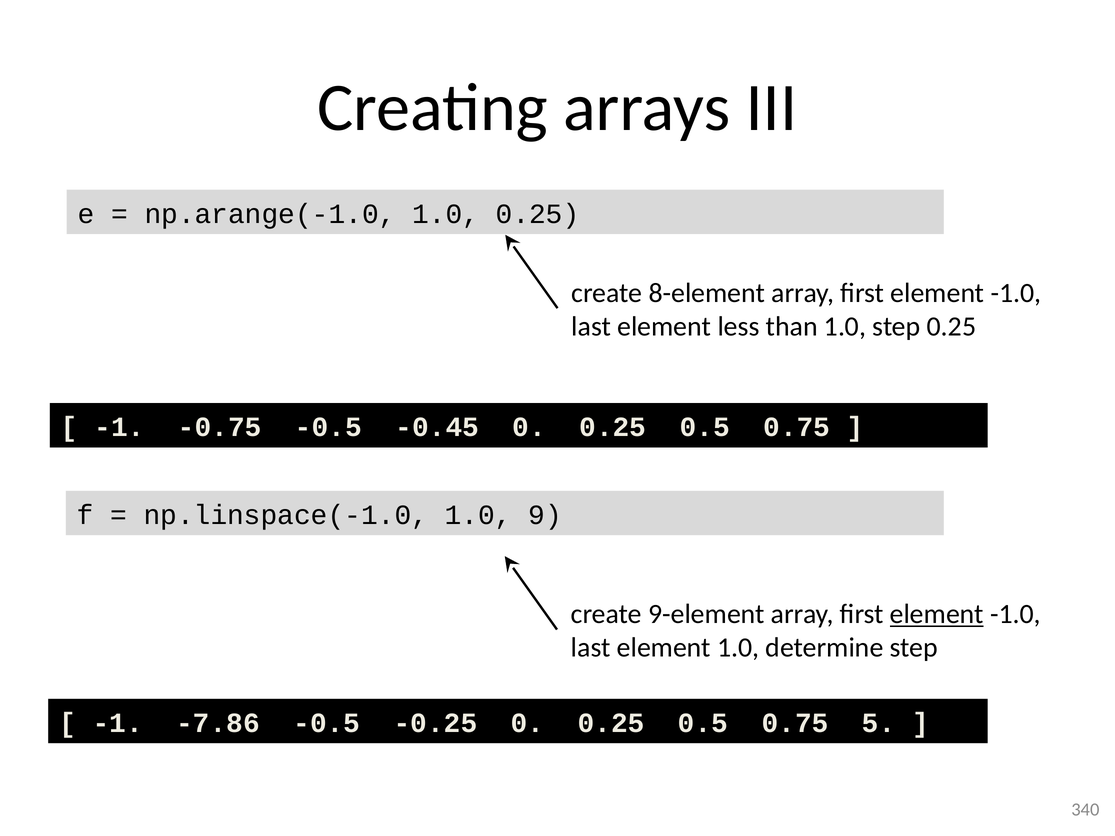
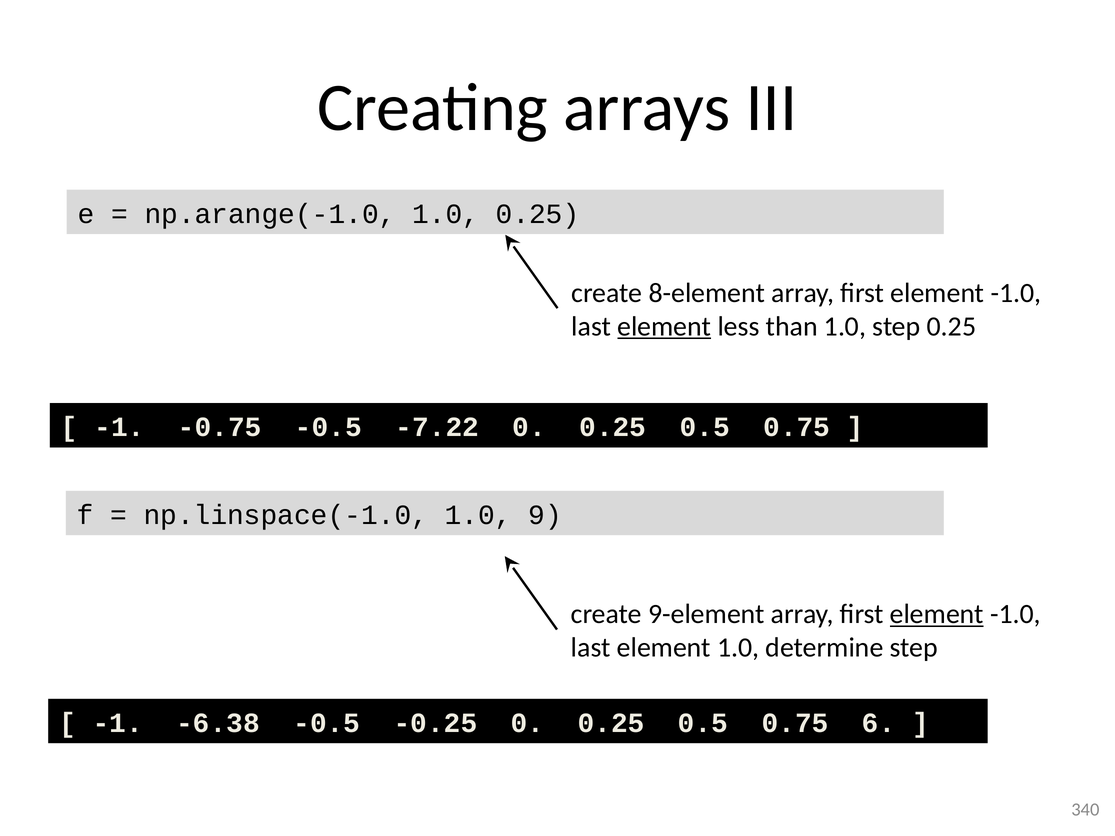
element at (664, 326) underline: none -> present
-0.45: -0.45 -> -7.22
-7.86: -7.86 -> -6.38
5: 5 -> 6
